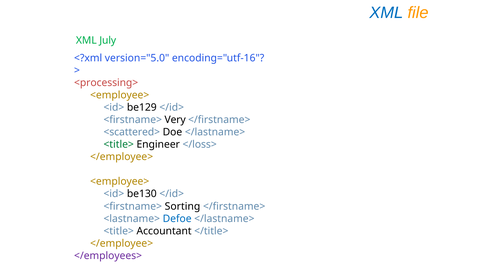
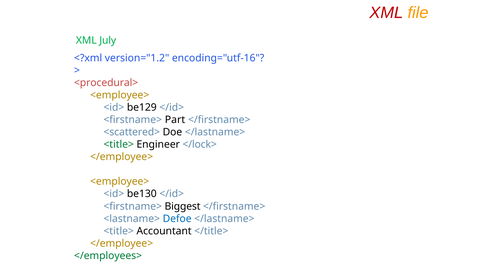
XML at (386, 13) colour: blue -> red
version="5.0: version="5.0 -> version="1.2
<processing>: <processing> -> <procedural>
Very: Very -> Part
</loss>: </loss> -> </lock>
Sorting: Sorting -> Biggest
</employees> colour: purple -> green
